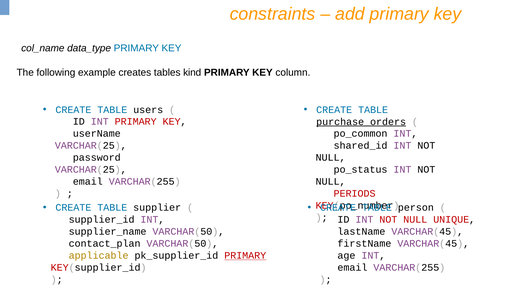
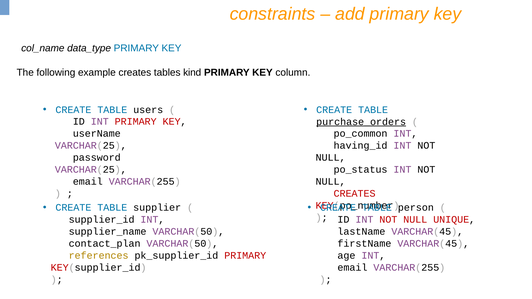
shared_id: shared_id -> having_id
PERIODS at (355, 194): PERIODS -> CREATES
applicable: applicable -> references
PRIMARY at (245, 256) underline: present -> none
